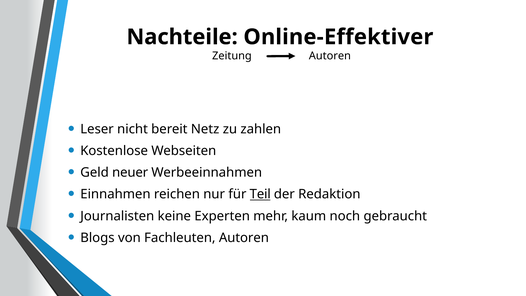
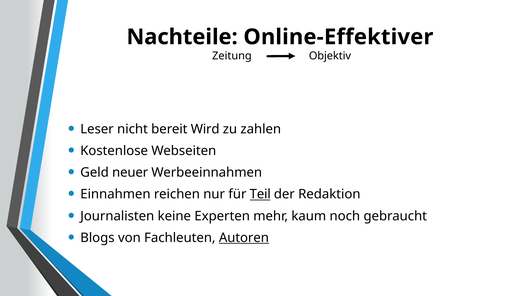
Zeitung Autoren: Autoren -> Objektiv
Netz: Netz -> Wird
Autoren at (244, 238) underline: none -> present
